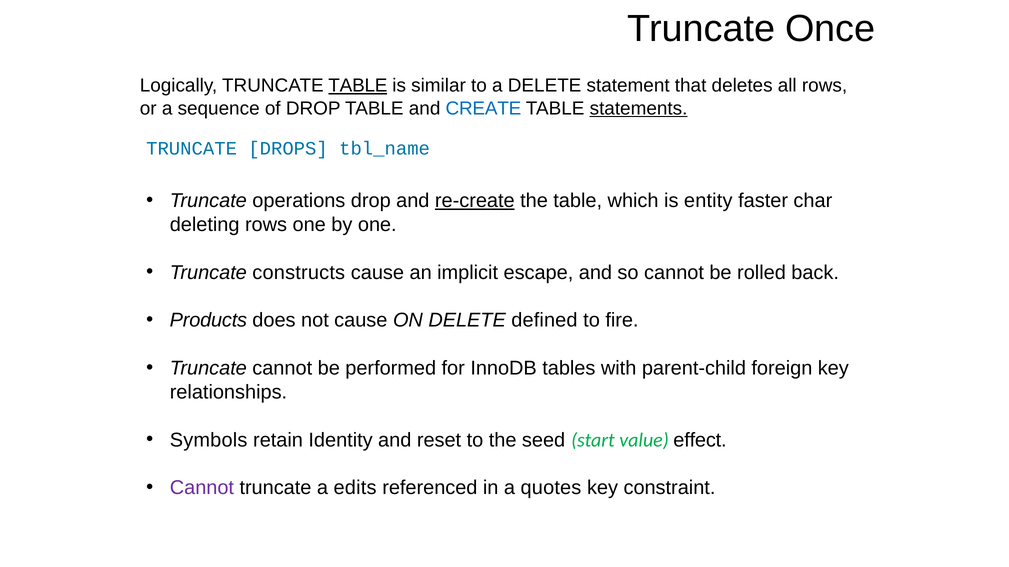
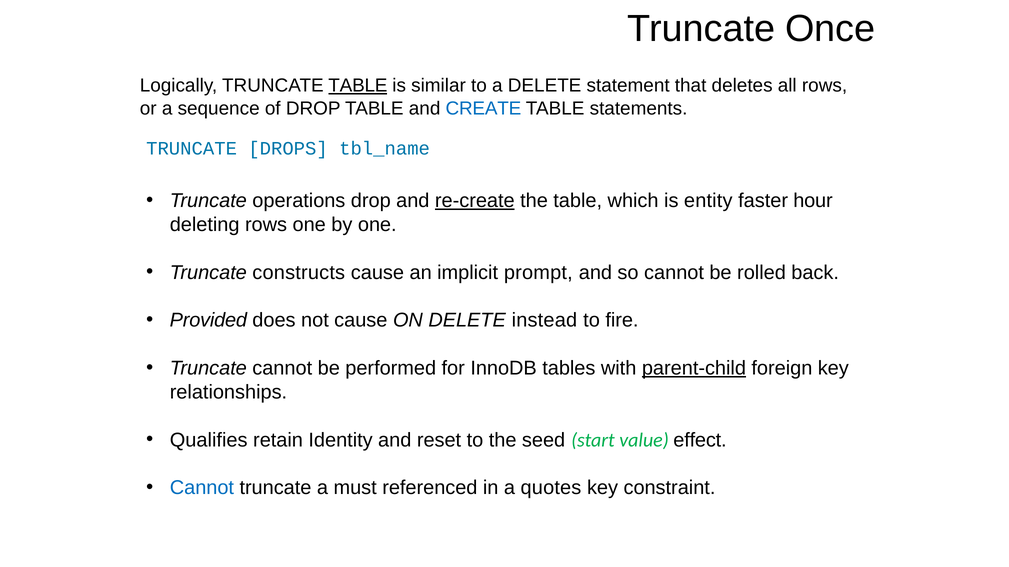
statements underline: present -> none
char: char -> hour
escape: escape -> prompt
Products: Products -> Provided
defined: defined -> instead
parent-child underline: none -> present
Symbols: Symbols -> Qualifies
Cannot at (202, 488) colour: purple -> blue
edits: edits -> must
